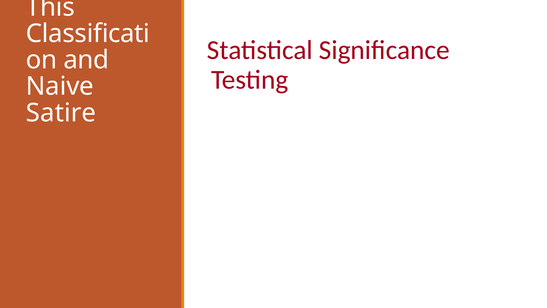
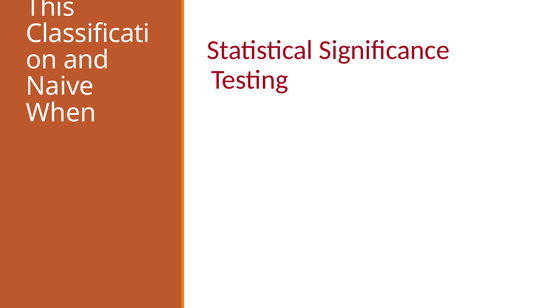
Satire: Satire -> When
